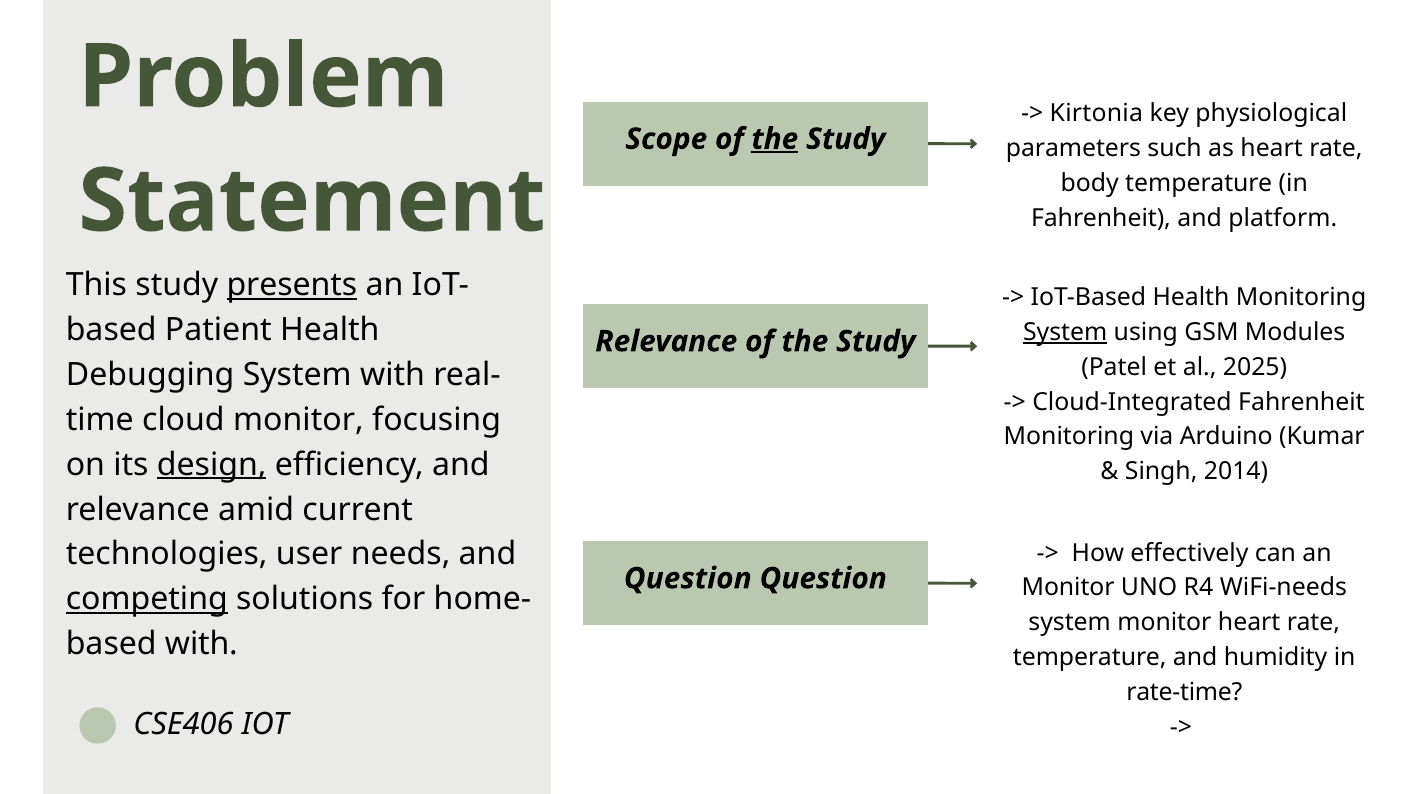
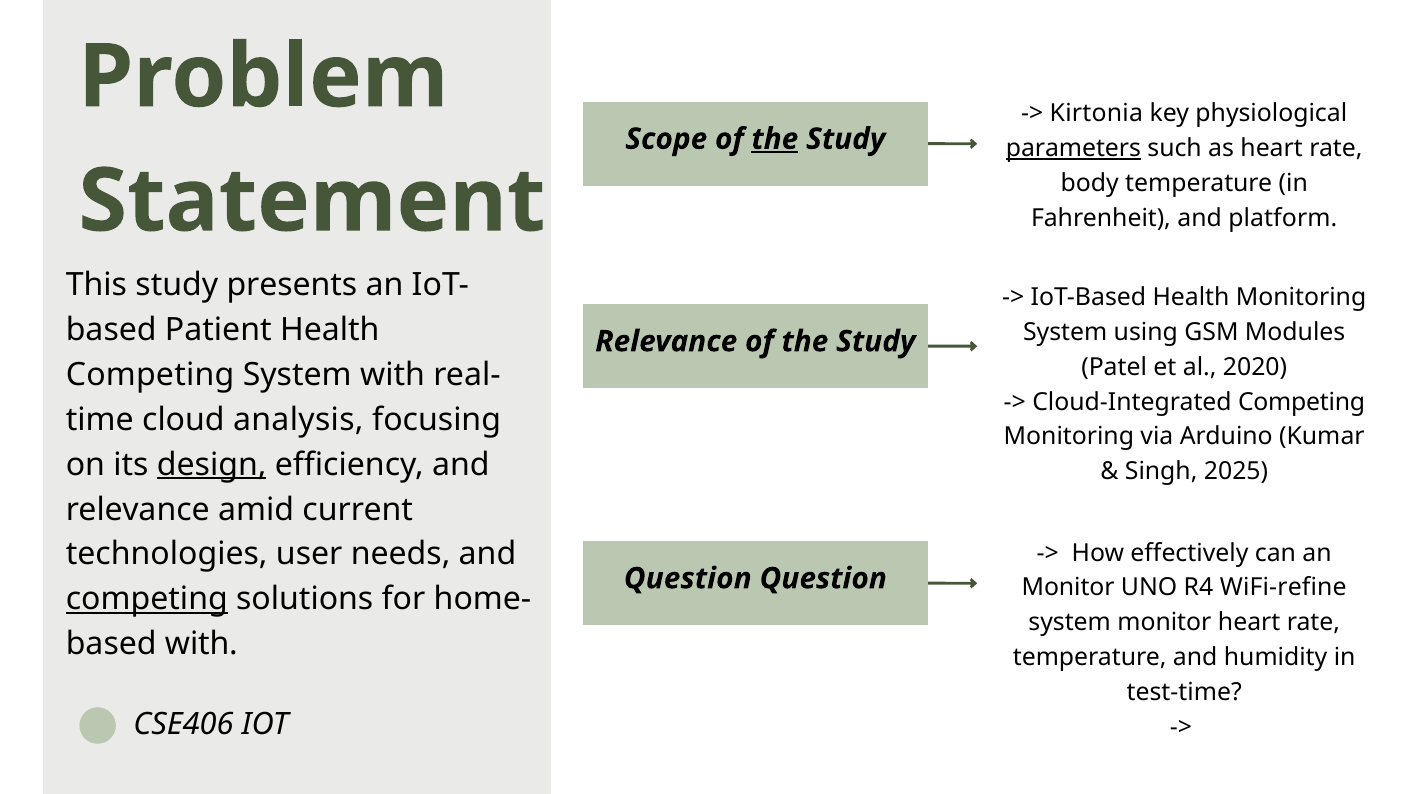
parameters underline: none -> present
presents underline: present -> none
System at (1065, 332) underline: present -> none
2025: 2025 -> 2020
Debugging at (150, 375): Debugging -> Competing
Cloud-Integrated Fahrenheit: Fahrenheit -> Competing
cloud monitor: monitor -> analysis
2014: 2014 -> 2025
WiFi-needs: WiFi-needs -> WiFi-refine
rate-time: rate-time -> test-time
